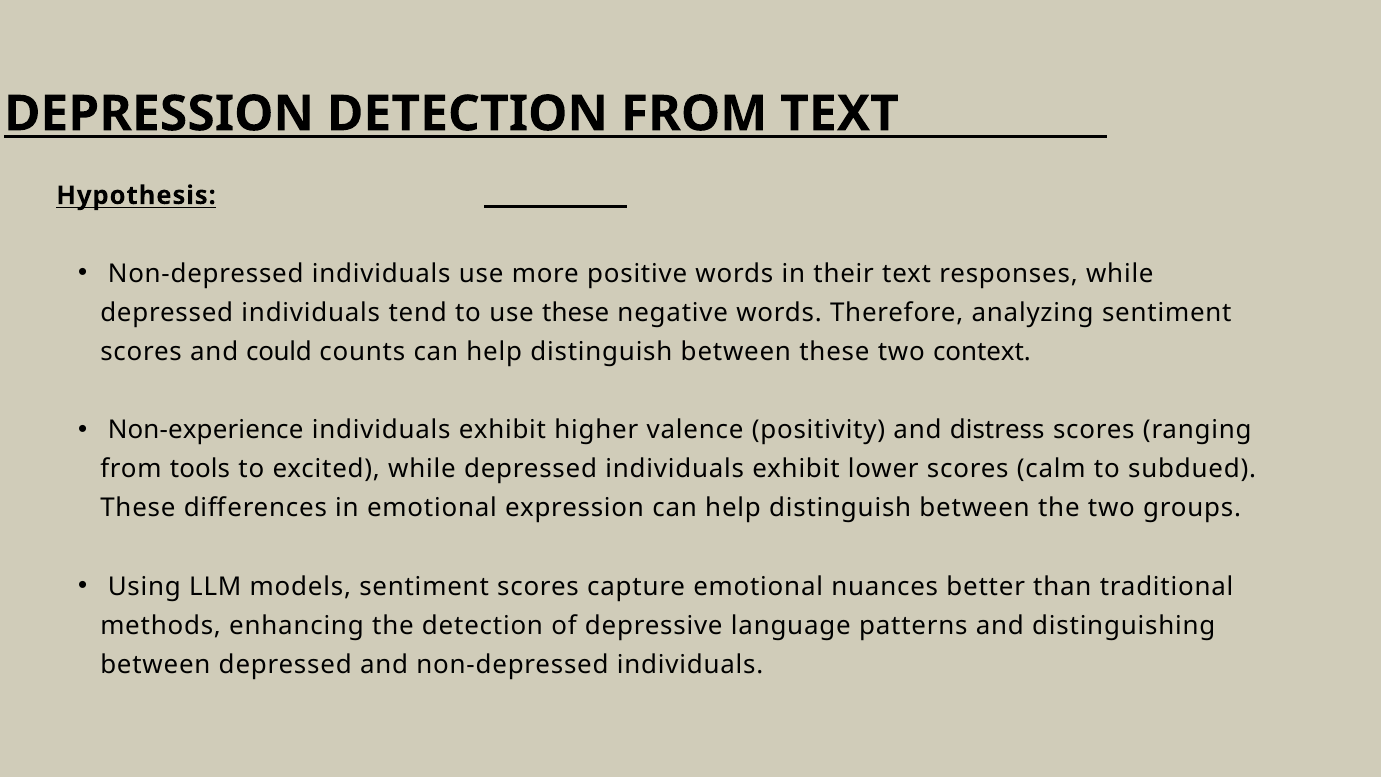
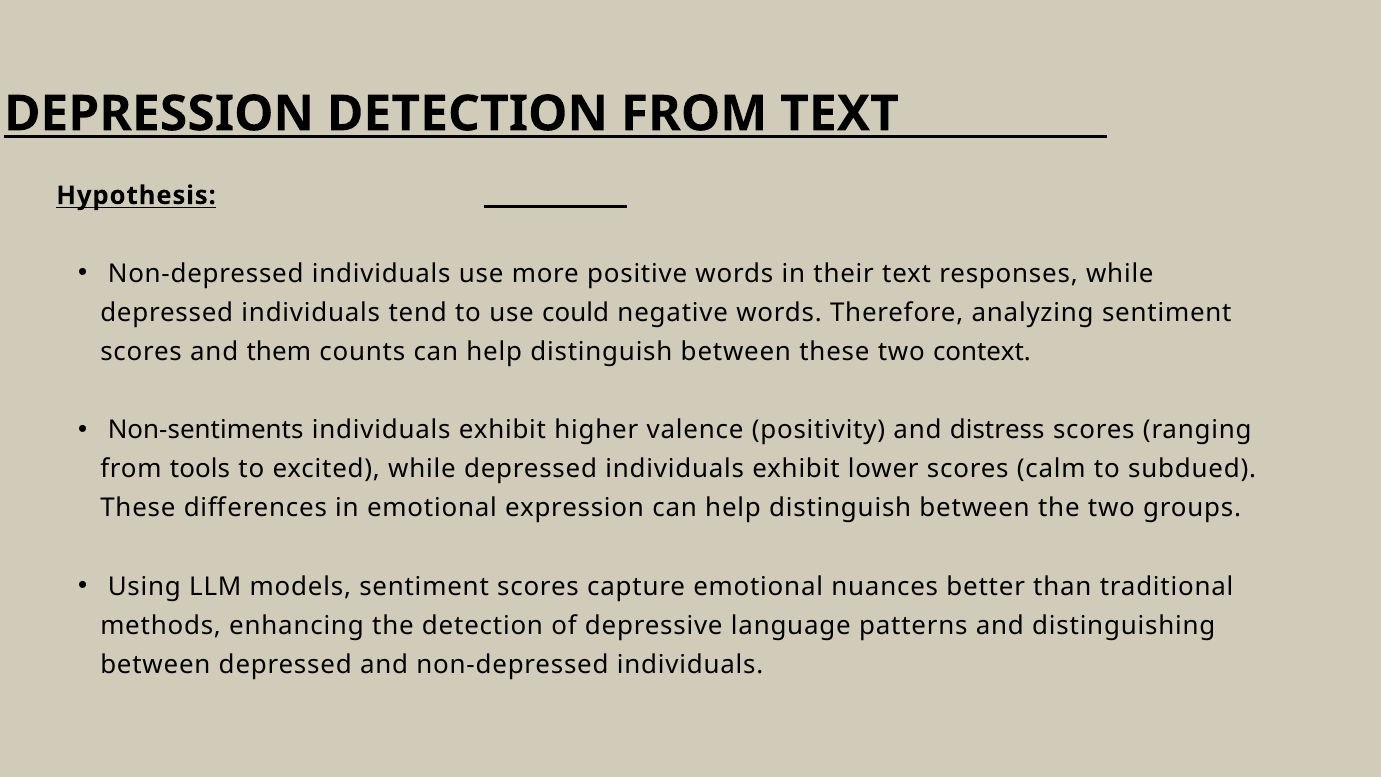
use these: these -> could
could: could -> them
Non-experience: Non-experience -> Non-sentiments
